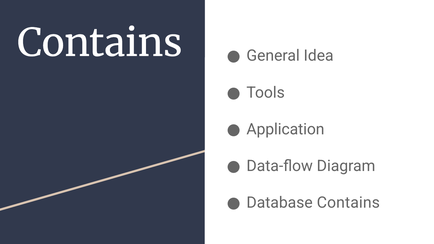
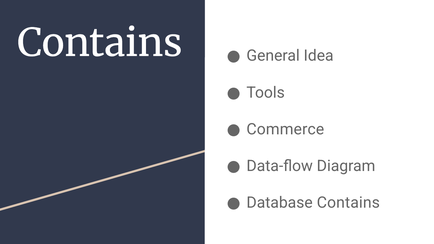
Application: Application -> Commerce
